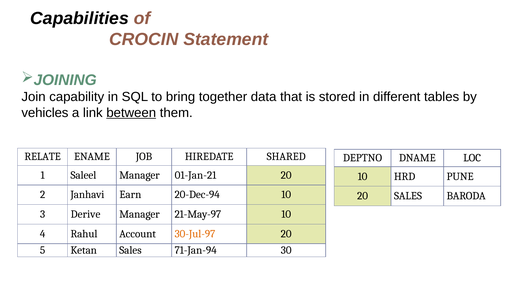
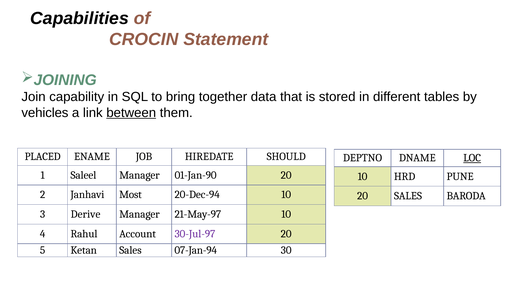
RELATE: RELATE -> PLACED
SHARED: SHARED -> SHOULD
LOC underline: none -> present
01-Jan-21: 01-Jan-21 -> 01-Jan-90
Earn: Earn -> Most
30-Jul-97 colour: orange -> purple
71-Jan-94: 71-Jan-94 -> 07-Jan-94
